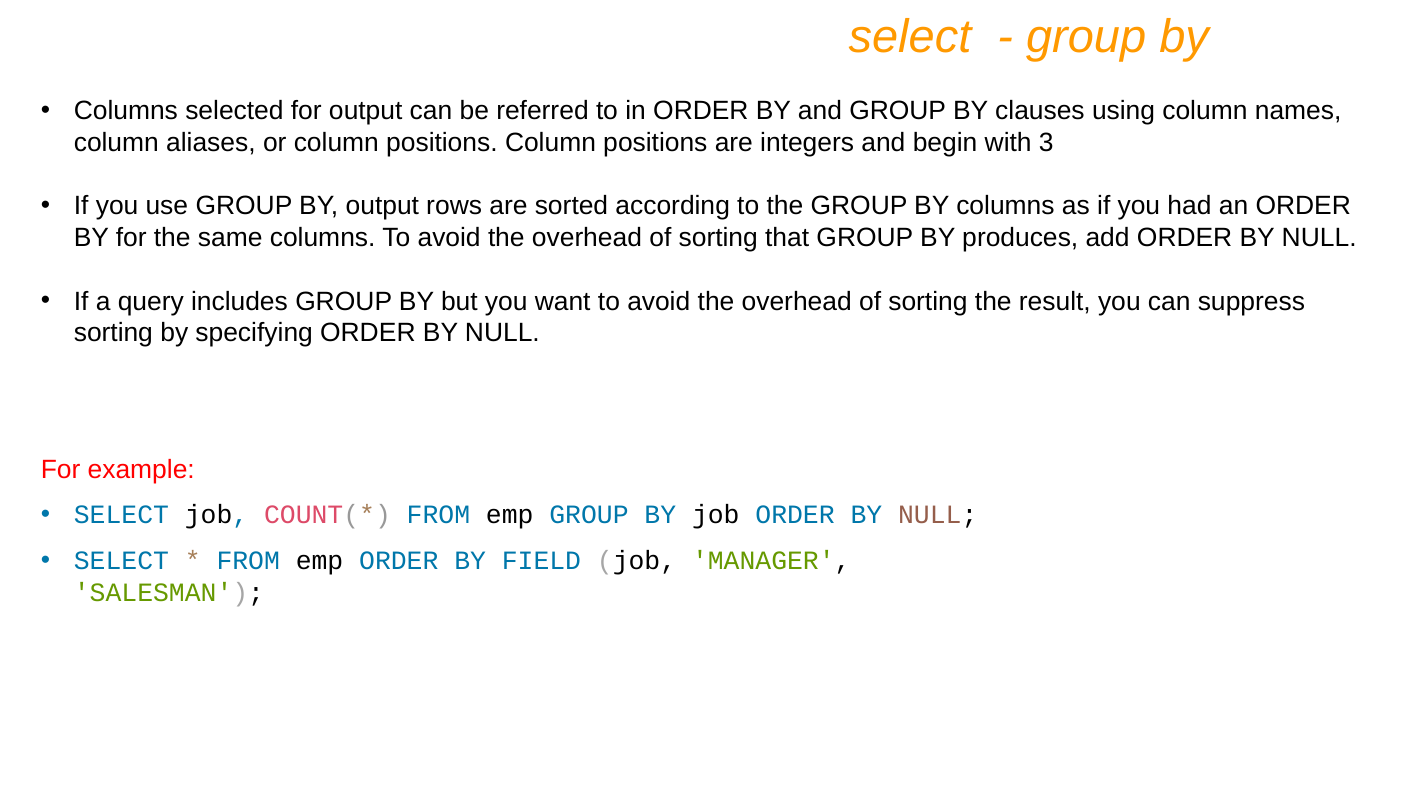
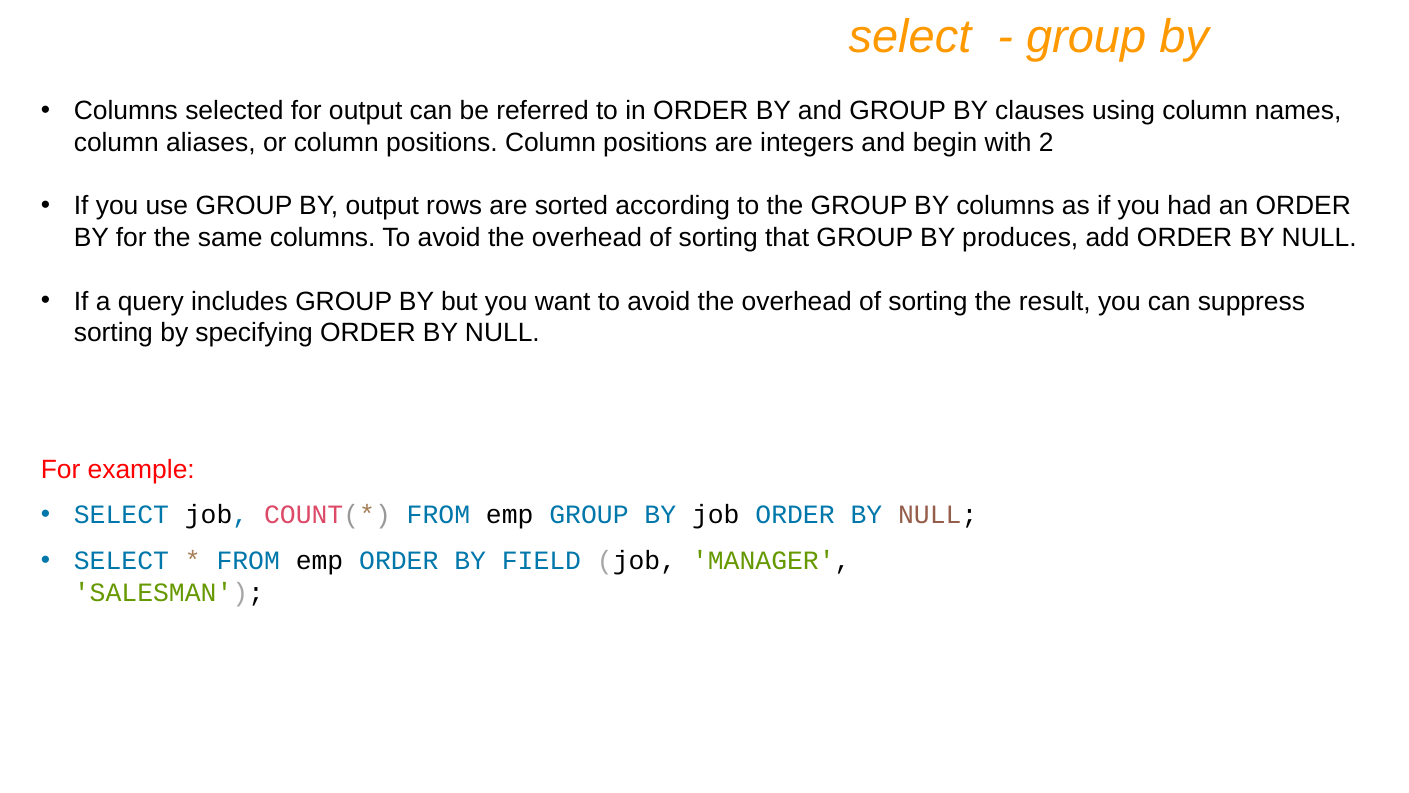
3: 3 -> 2
